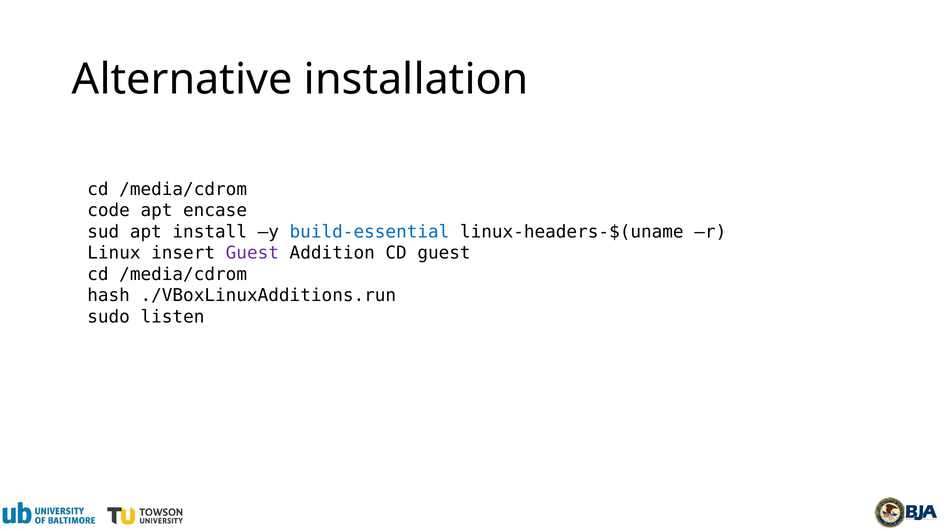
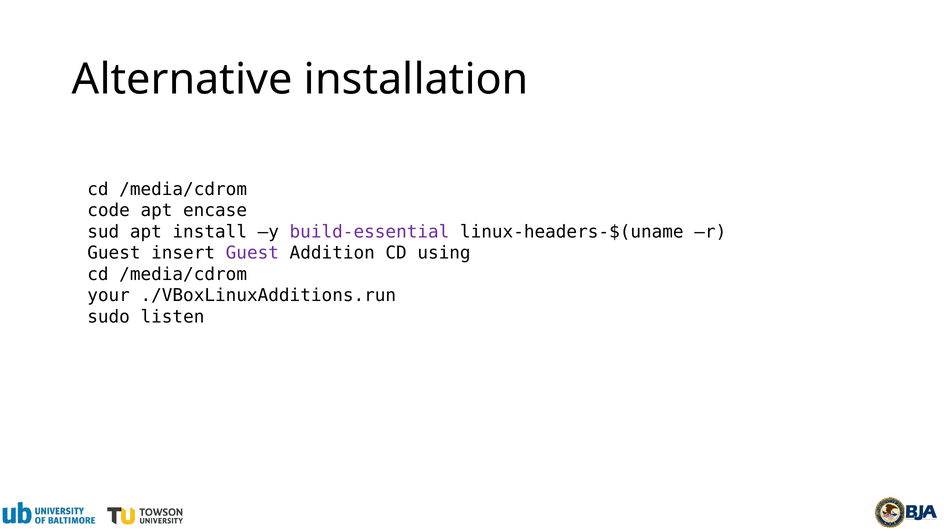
build-essential colour: blue -> purple
Linux at (114, 253): Linux -> Guest
CD guest: guest -> using
hash: hash -> your
